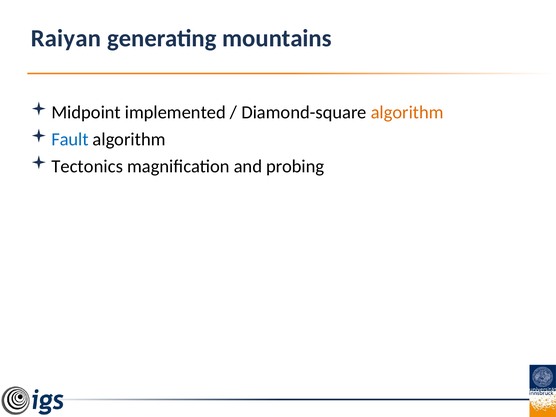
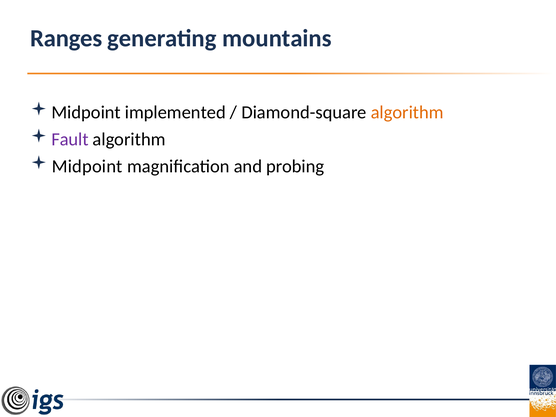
Raiyan: Raiyan -> Ranges
Fault colour: blue -> purple
Tectonics at (87, 166): Tectonics -> Midpoint
